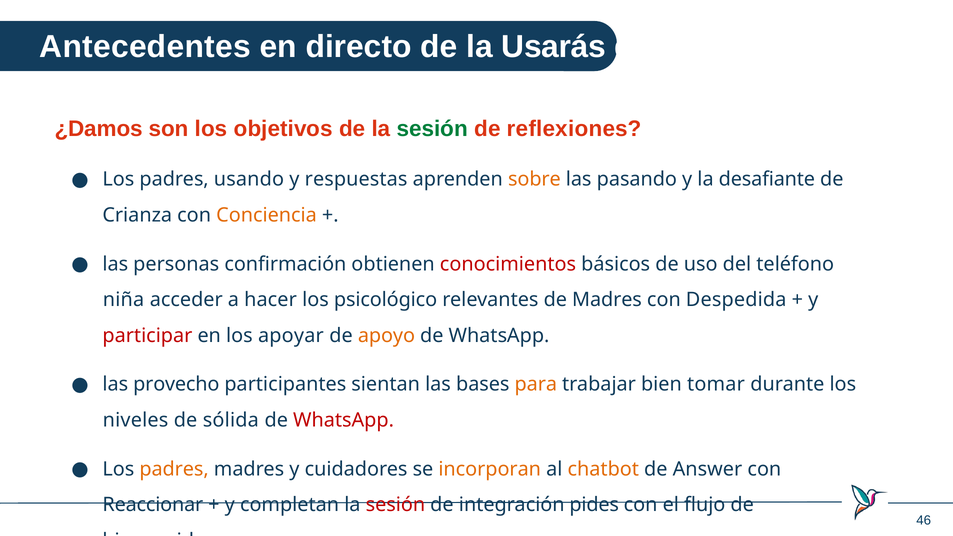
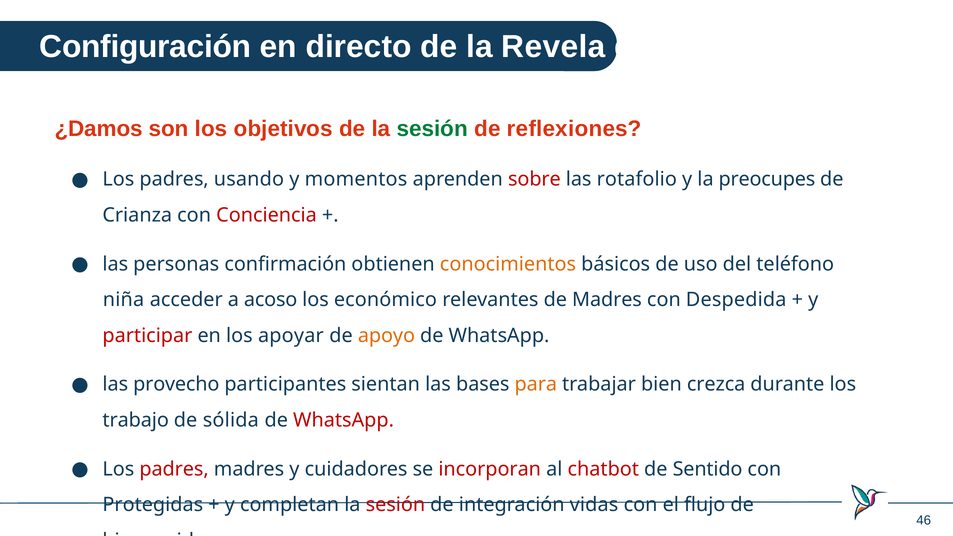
Antecedentes: Antecedentes -> Configuración
Usarás: Usarás -> Revela
respuestas: respuestas -> momentos
sobre colour: orange -> red
pasando: pasando -> rotafolio
desafiante: desafiante -> preocupes
Conciencia colour: orange -> red
conocimientos colour: red -> orange
hacer: hacer -> acoso
psicológico: psicológico -> económico
tomar: tomar -> crezca
niveles: niveles -> trabajo
padres at (174, 469) colour: orange -> red
incorporan colour: orange -> red
chatbot colour: orange -> red
Answer: Answer -> Sentido
Reaccionar: Reaccionar -> Protegidas
pides: pides -> vidas
